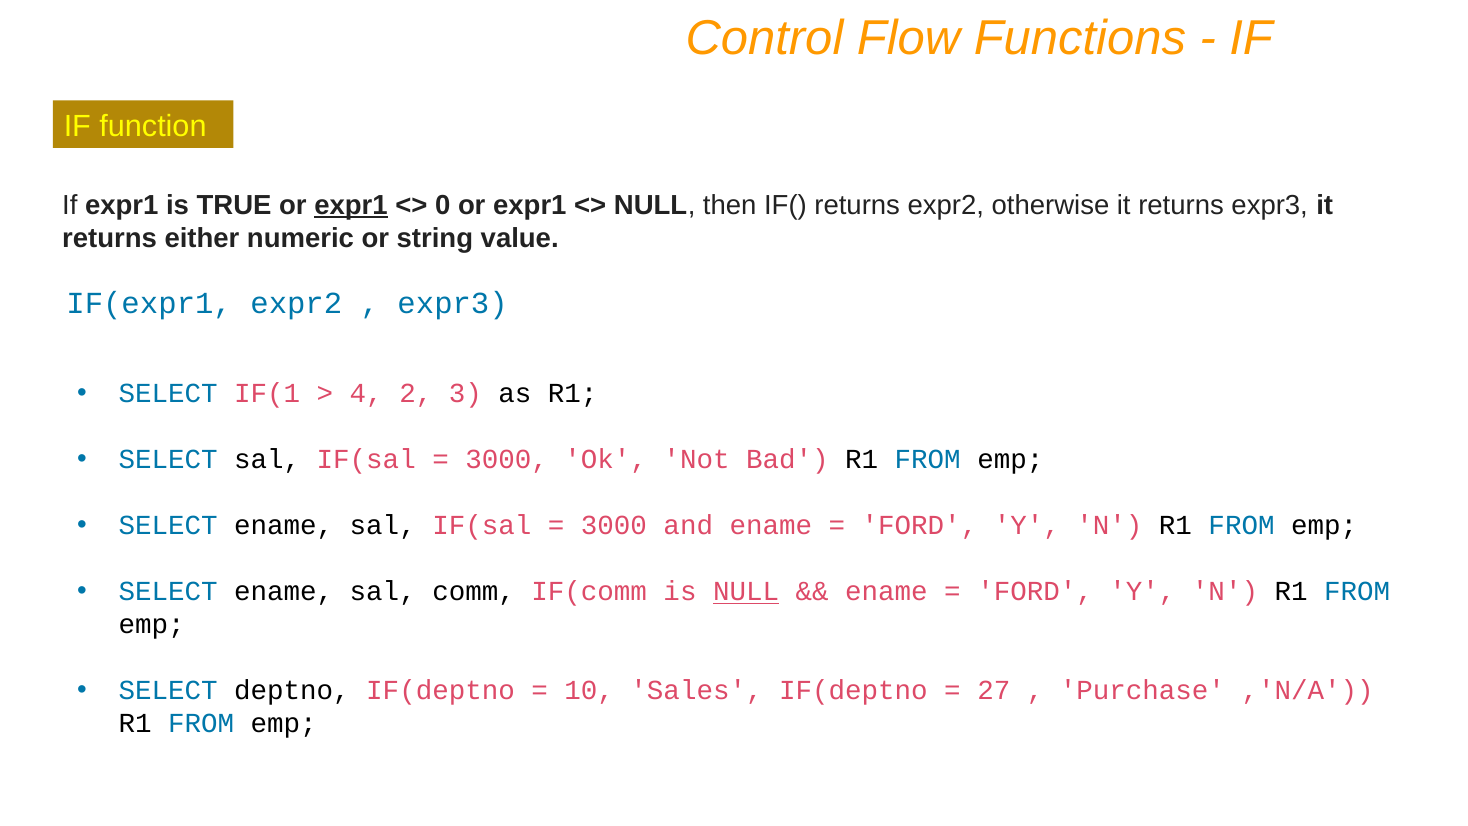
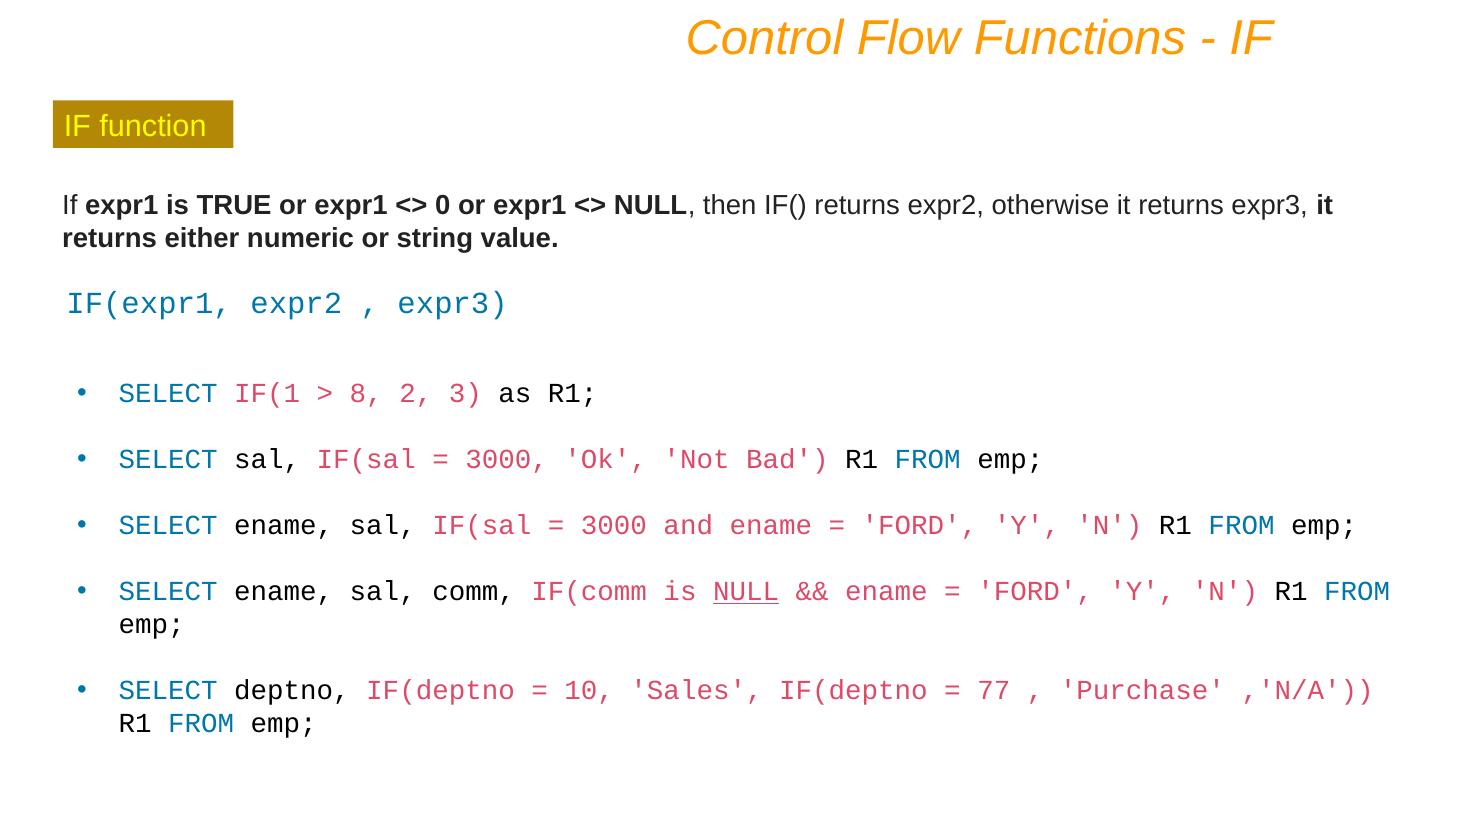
expr1 at (351, 205) underline: present -> none
4: 4 -> 8
27: 27 -> 77
